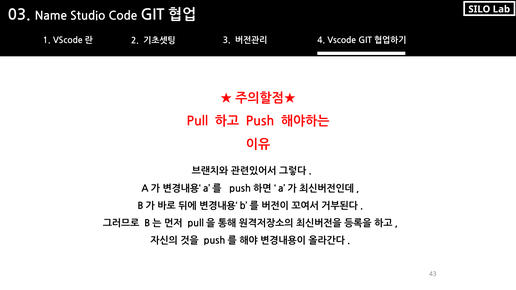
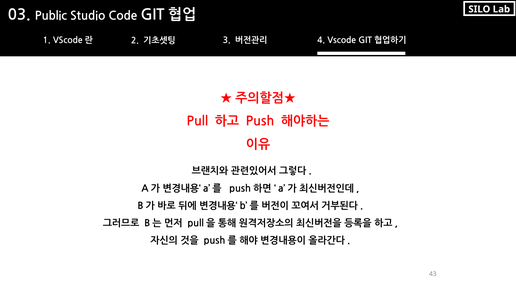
Name: Name -> Public
